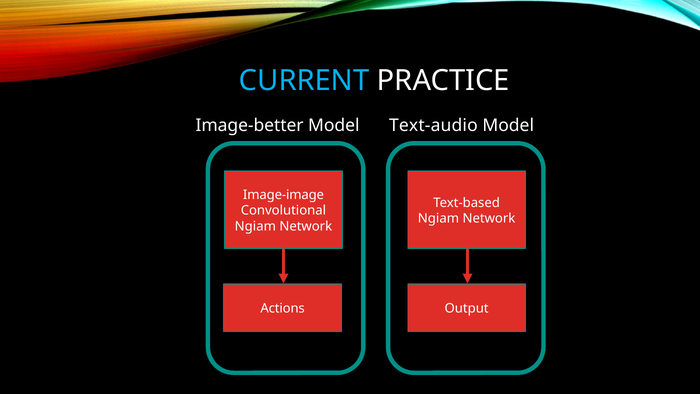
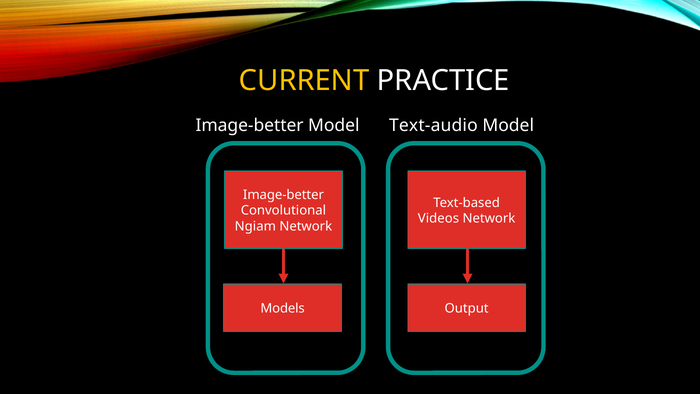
CURRENT colour: light blue -> yellow
Image-image at (283, 195): Image-image -> Image-better
Ngiam at (438, 218): Ngiam -> Videos
Actions: Actions -> Models
